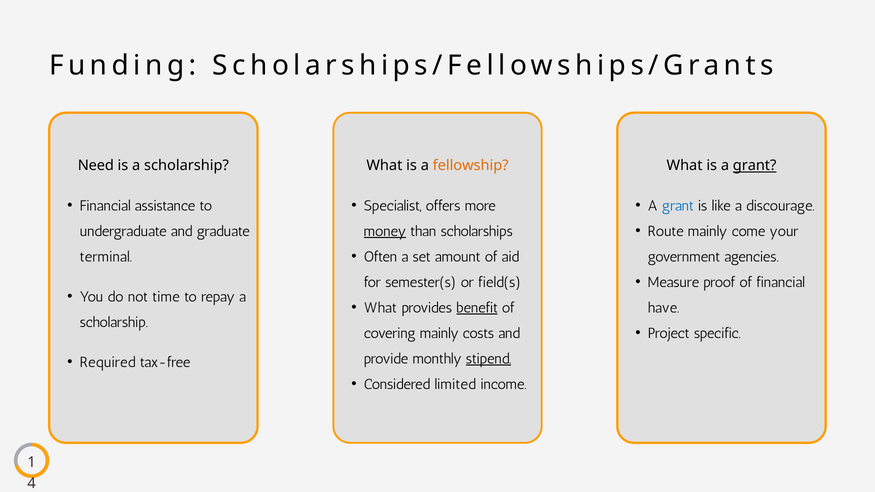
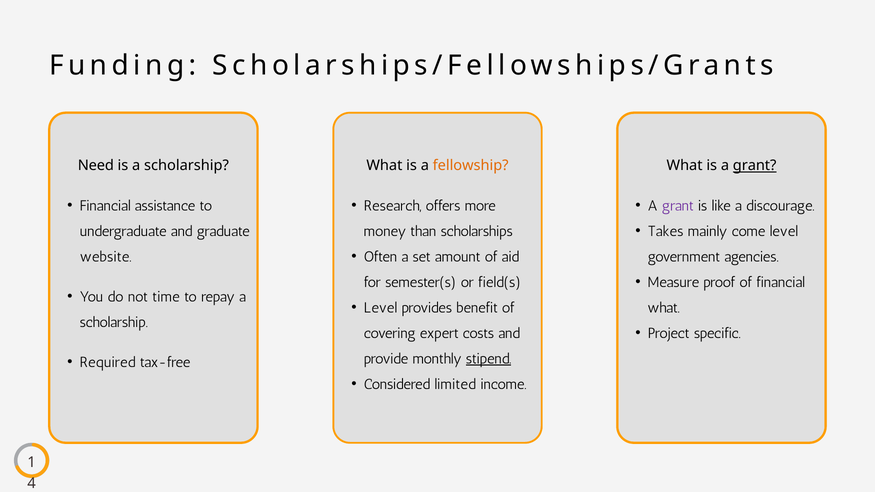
Specialist: Specialist -> Research
grant at (678, 206) colour: blue -> purple
Route: Route -> Takes
come your: your -> level
money underline: present -> none
terminal: terminal -> website
What at (380, 308): What -> Level
benefit underline: present -> none
have at (664, 308): have -> what
covering mainly: mainly -> expert
